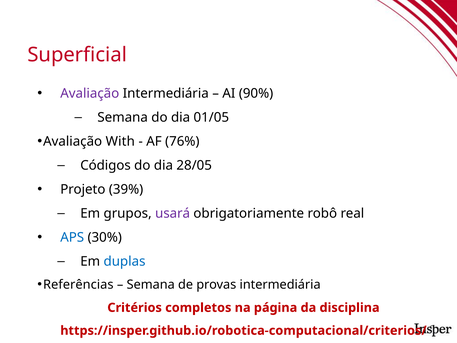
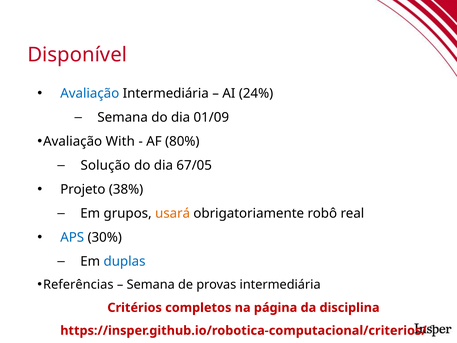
Superficial: Superficial -> Disponível
Avaliação at (90, 93) colour: purple -> blue
90%: 90% -> 24%
01/05: 01/05 -> 01/09
76%: 76% -> 80%
Códigos: Códigos -> Solução
28/05: 28/05 -> 67/05
39%: 39% -> 38%
usará colour: purple -> orange
